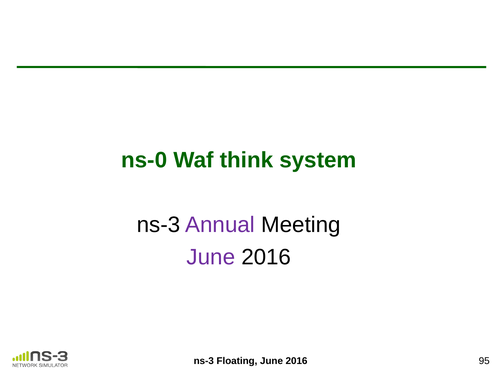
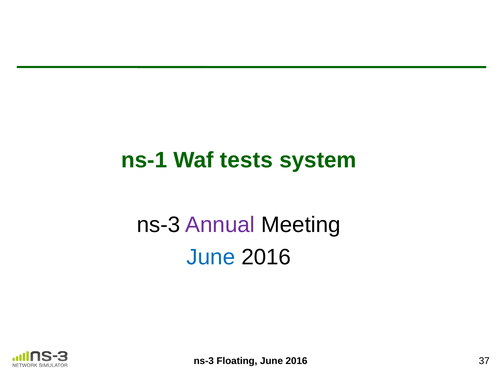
ns-0: ns-0 -> ns-1
think: think -> tests
June at (211, 257) colour: purple -> blue
95: 95 -> 37
